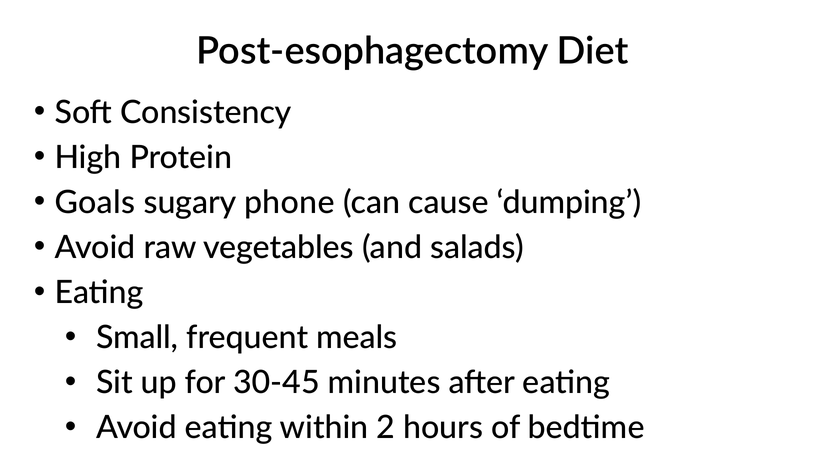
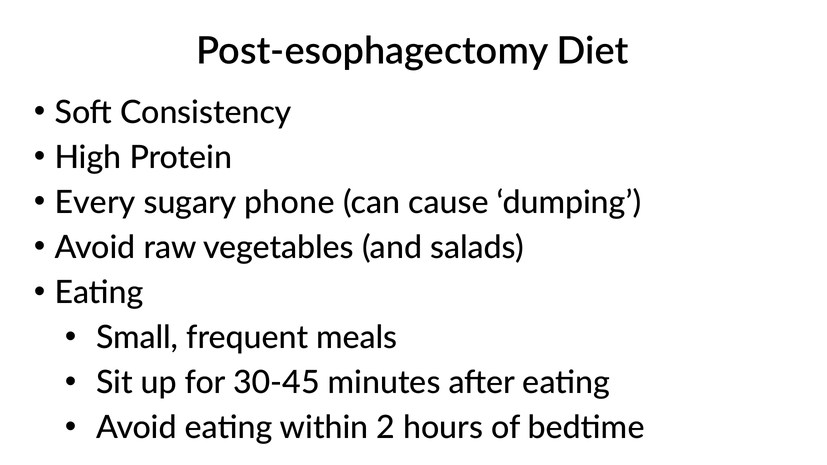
Goals: Goals -> Every
